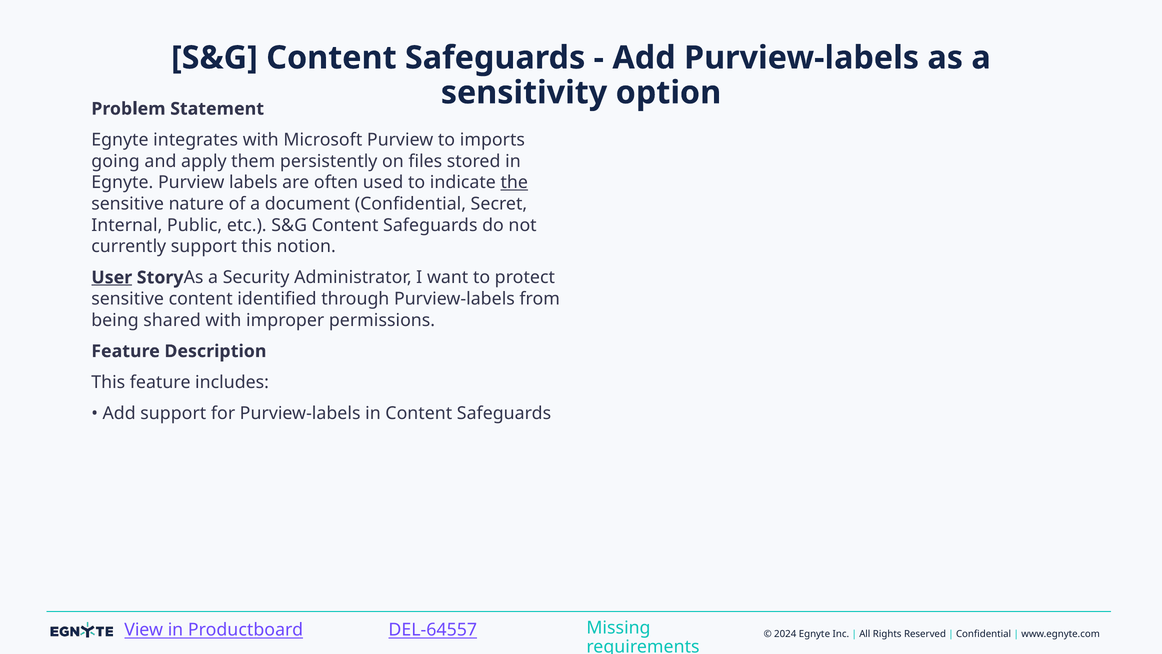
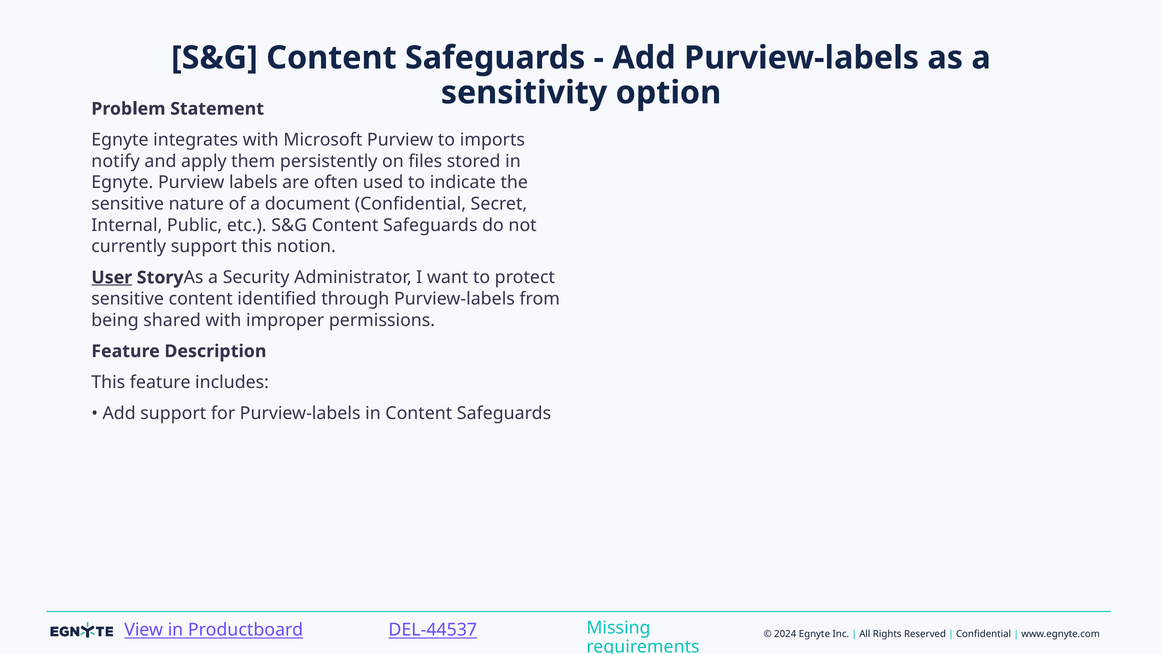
going: going -> notify
the underline: present -> none
DEL-64557: DEL-64557 -> DEL-44537
